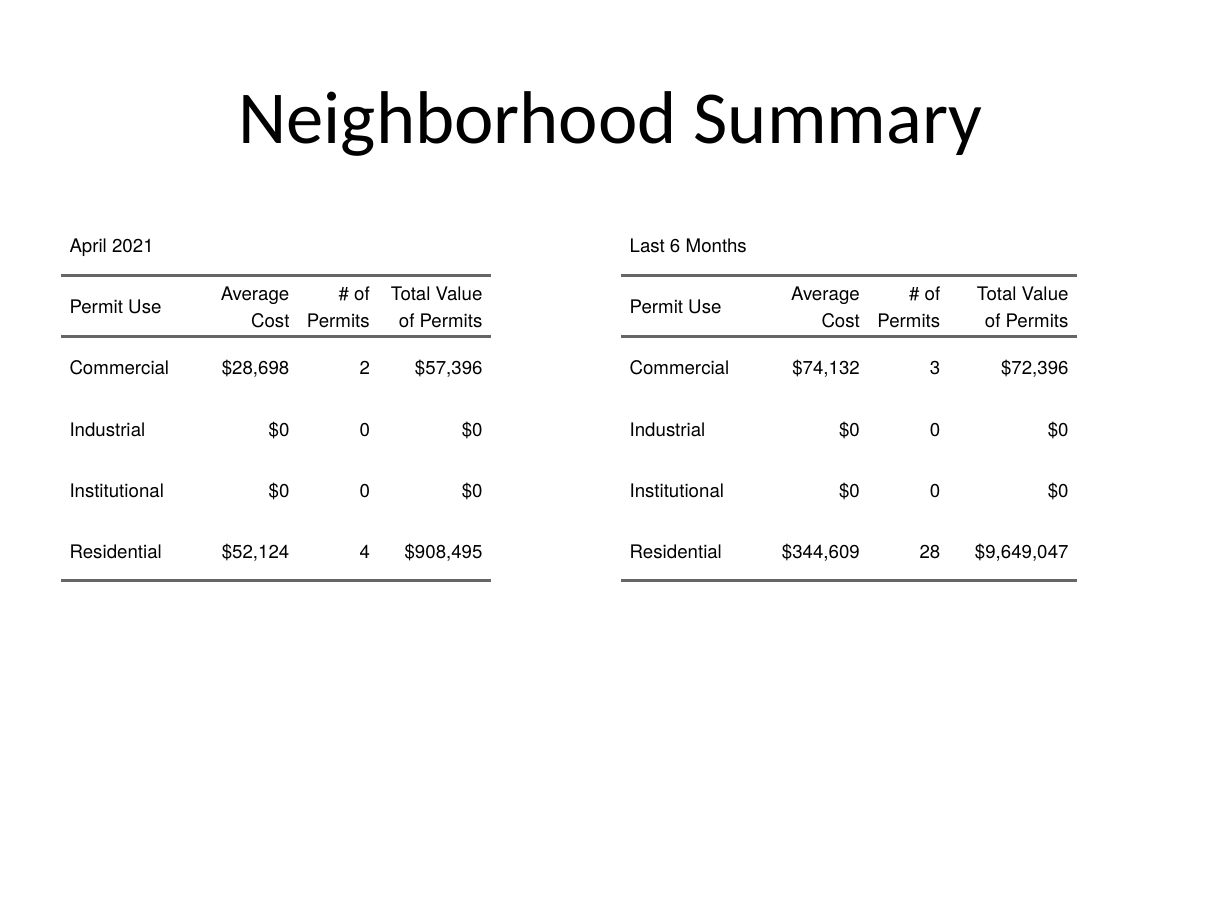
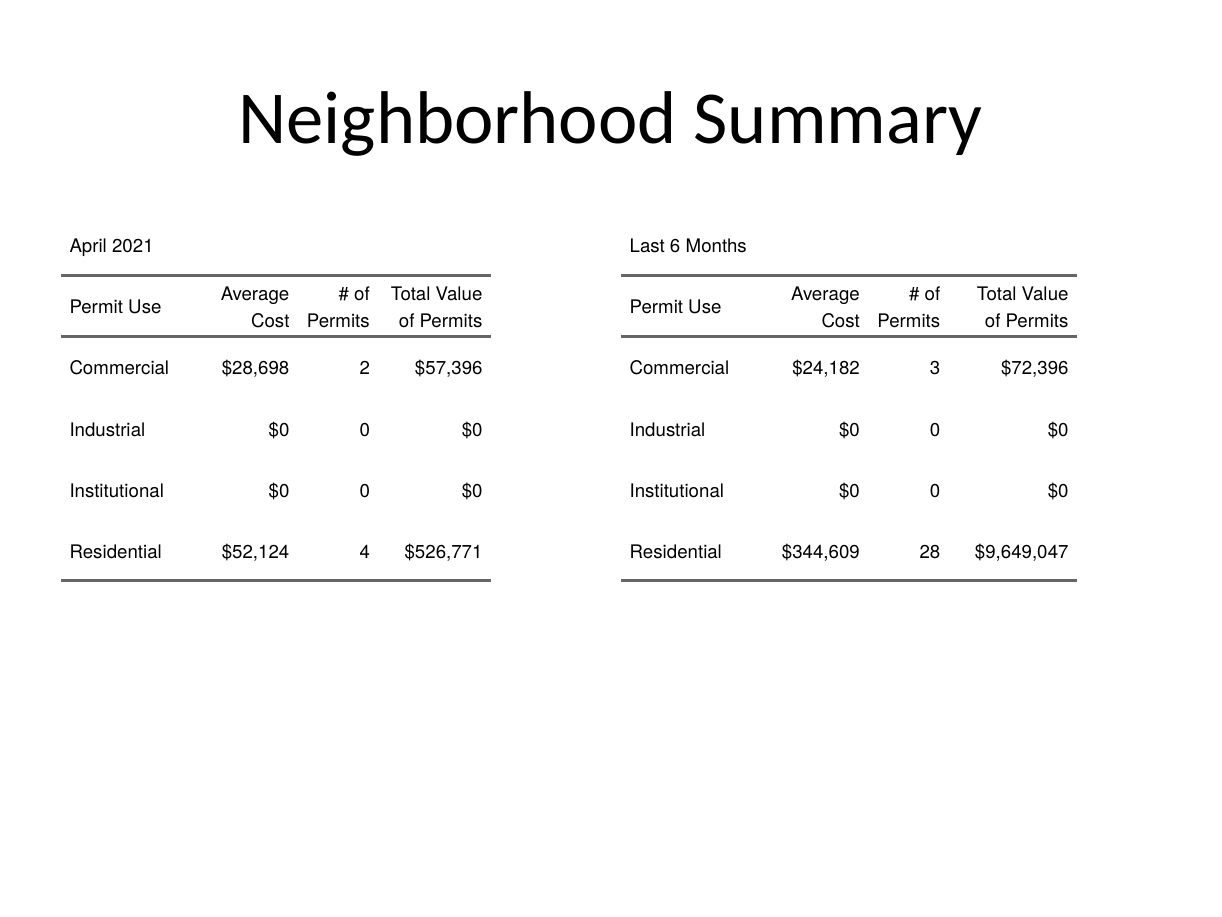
$74,132: $74,132 -> $24,182
$908,495: $908,495 -> $526,771
